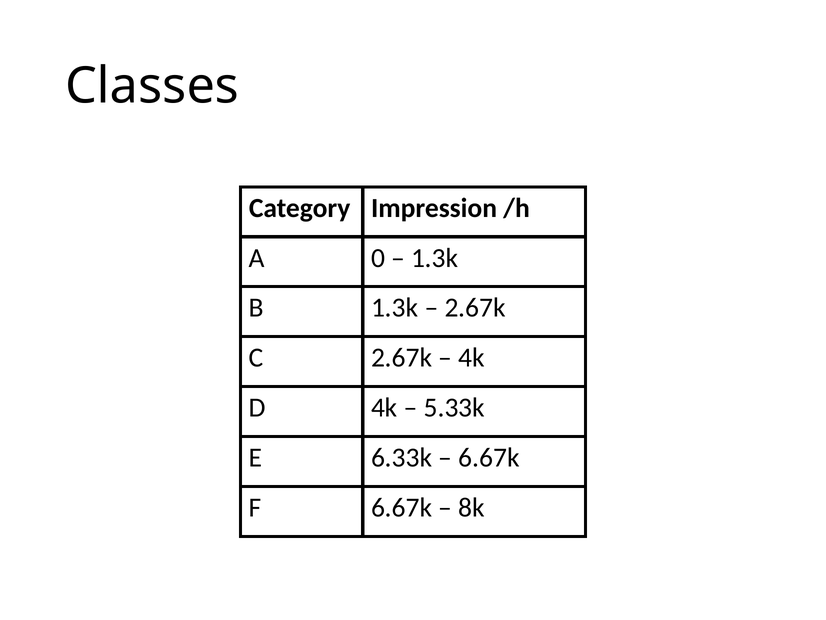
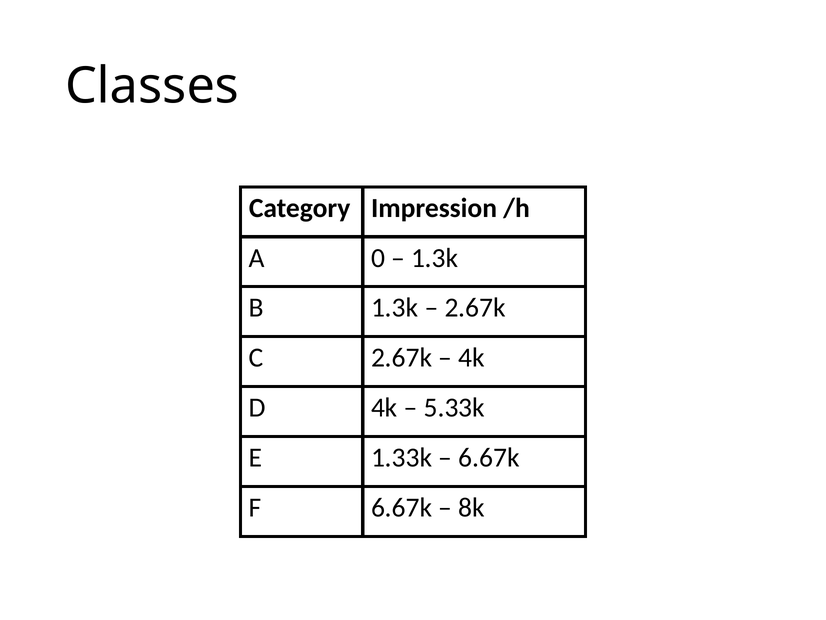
6.33k: 6.33k -> 1.33k
